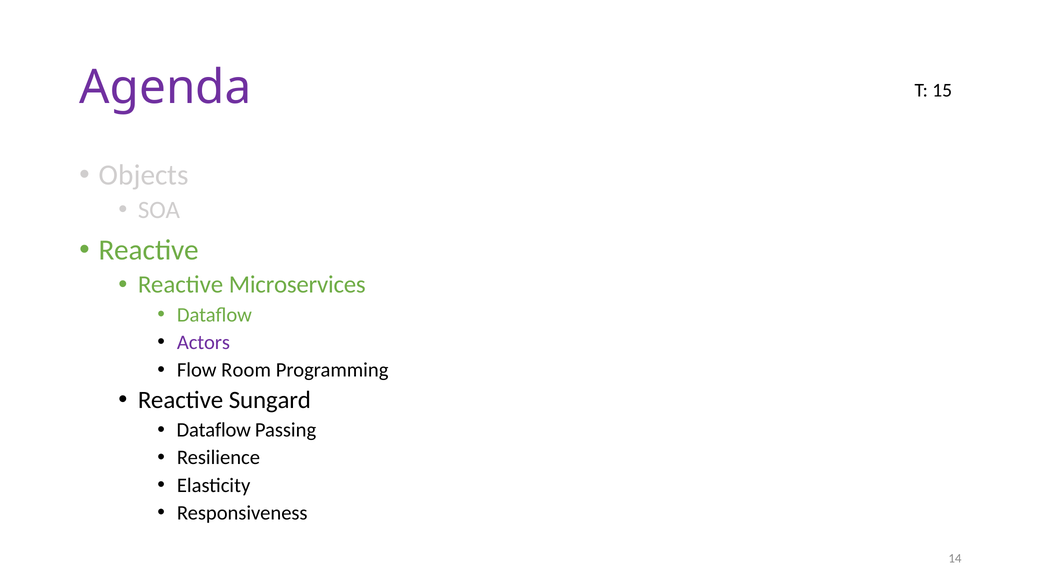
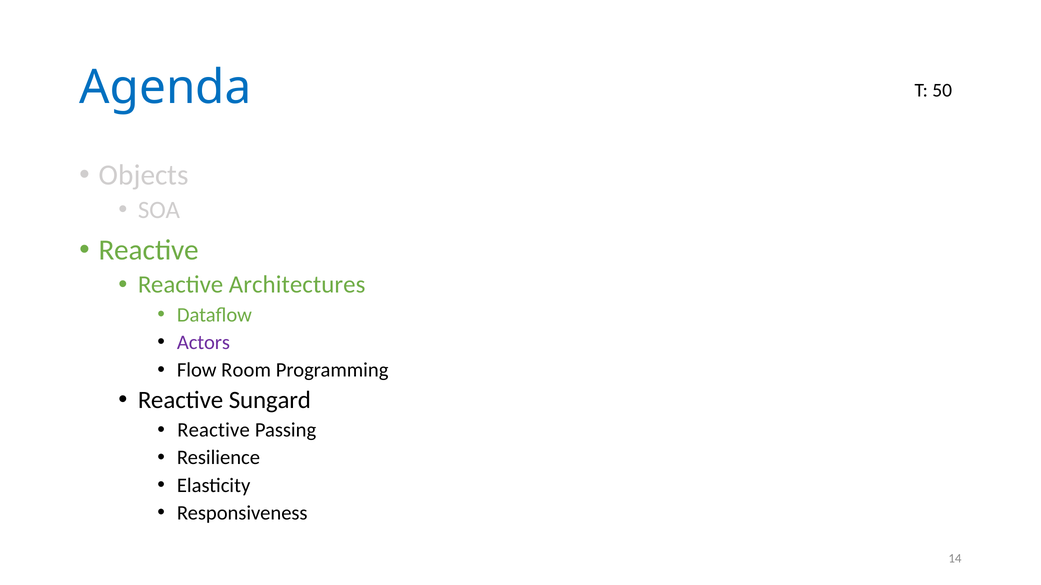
Agenda colour: purple -> blue
15: 15 -> 50
Microservices: Microservices -> Architectures
Dataflow at (214, 430): Dataflow -> Reactive
